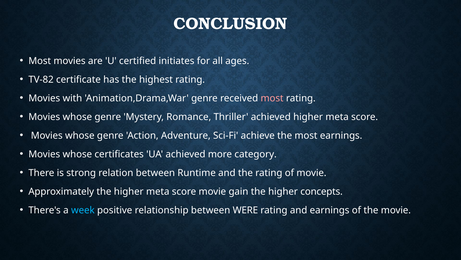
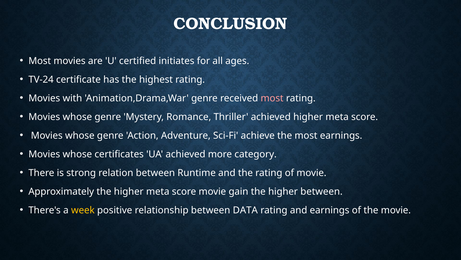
TV-82: TV-82 -> TV-24
higher concepts: concepts -> between
week colour: light blue -> yellow
WERE: WERE -> DATA
